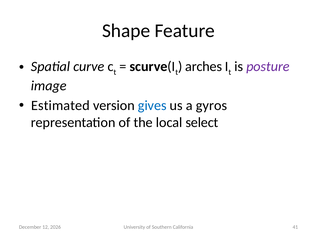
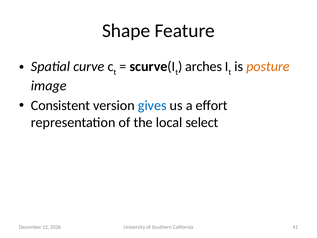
posture colour: purple -> orange
Estimated: Estimated -> Consistent
gyros: gyros -> effort
